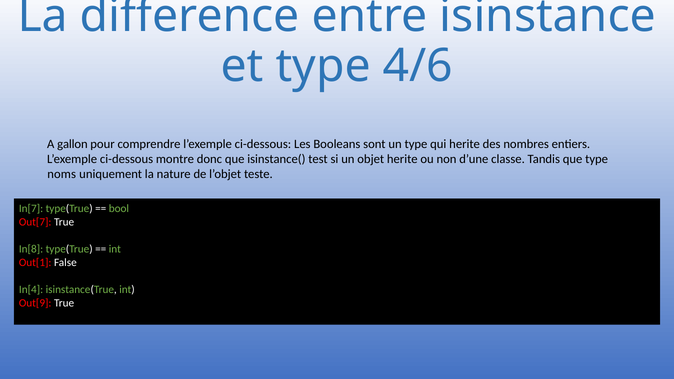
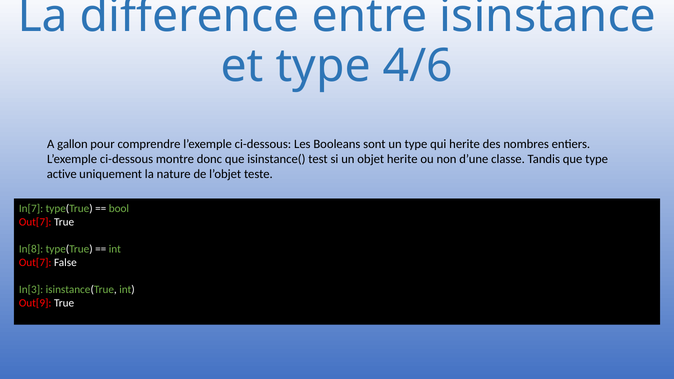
noms: noms -> active
Out[1 at (35, 262): Out[1 -> Out[7
In[4: In[4 -> In[3
